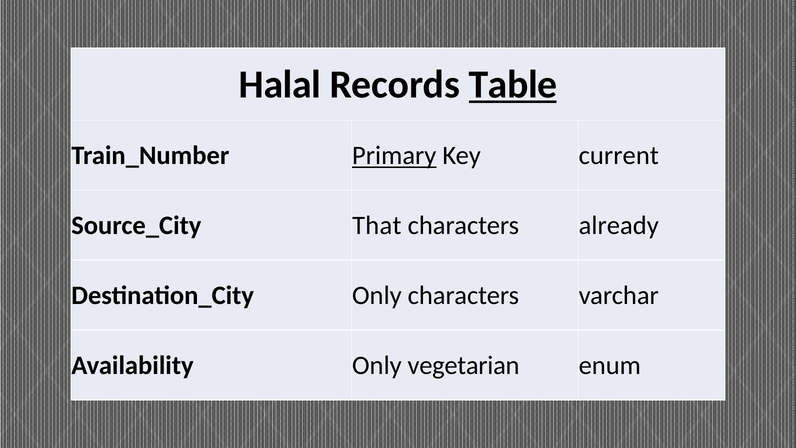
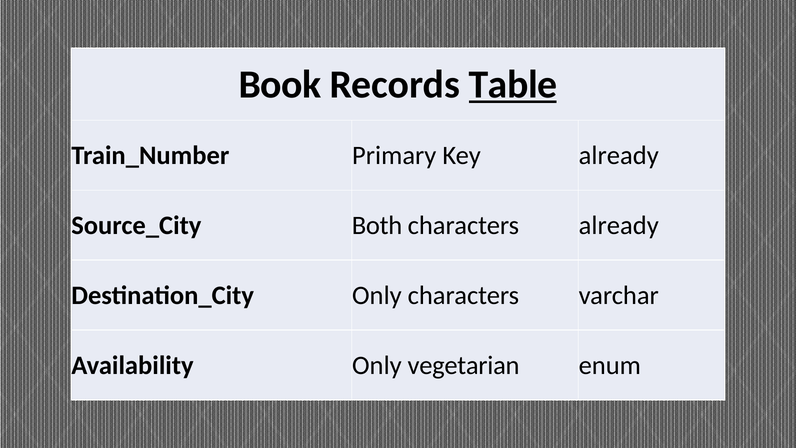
Halal: Halal -> Book
Primary underline: present -> none
Key current: current -> already
That: That -> Both
